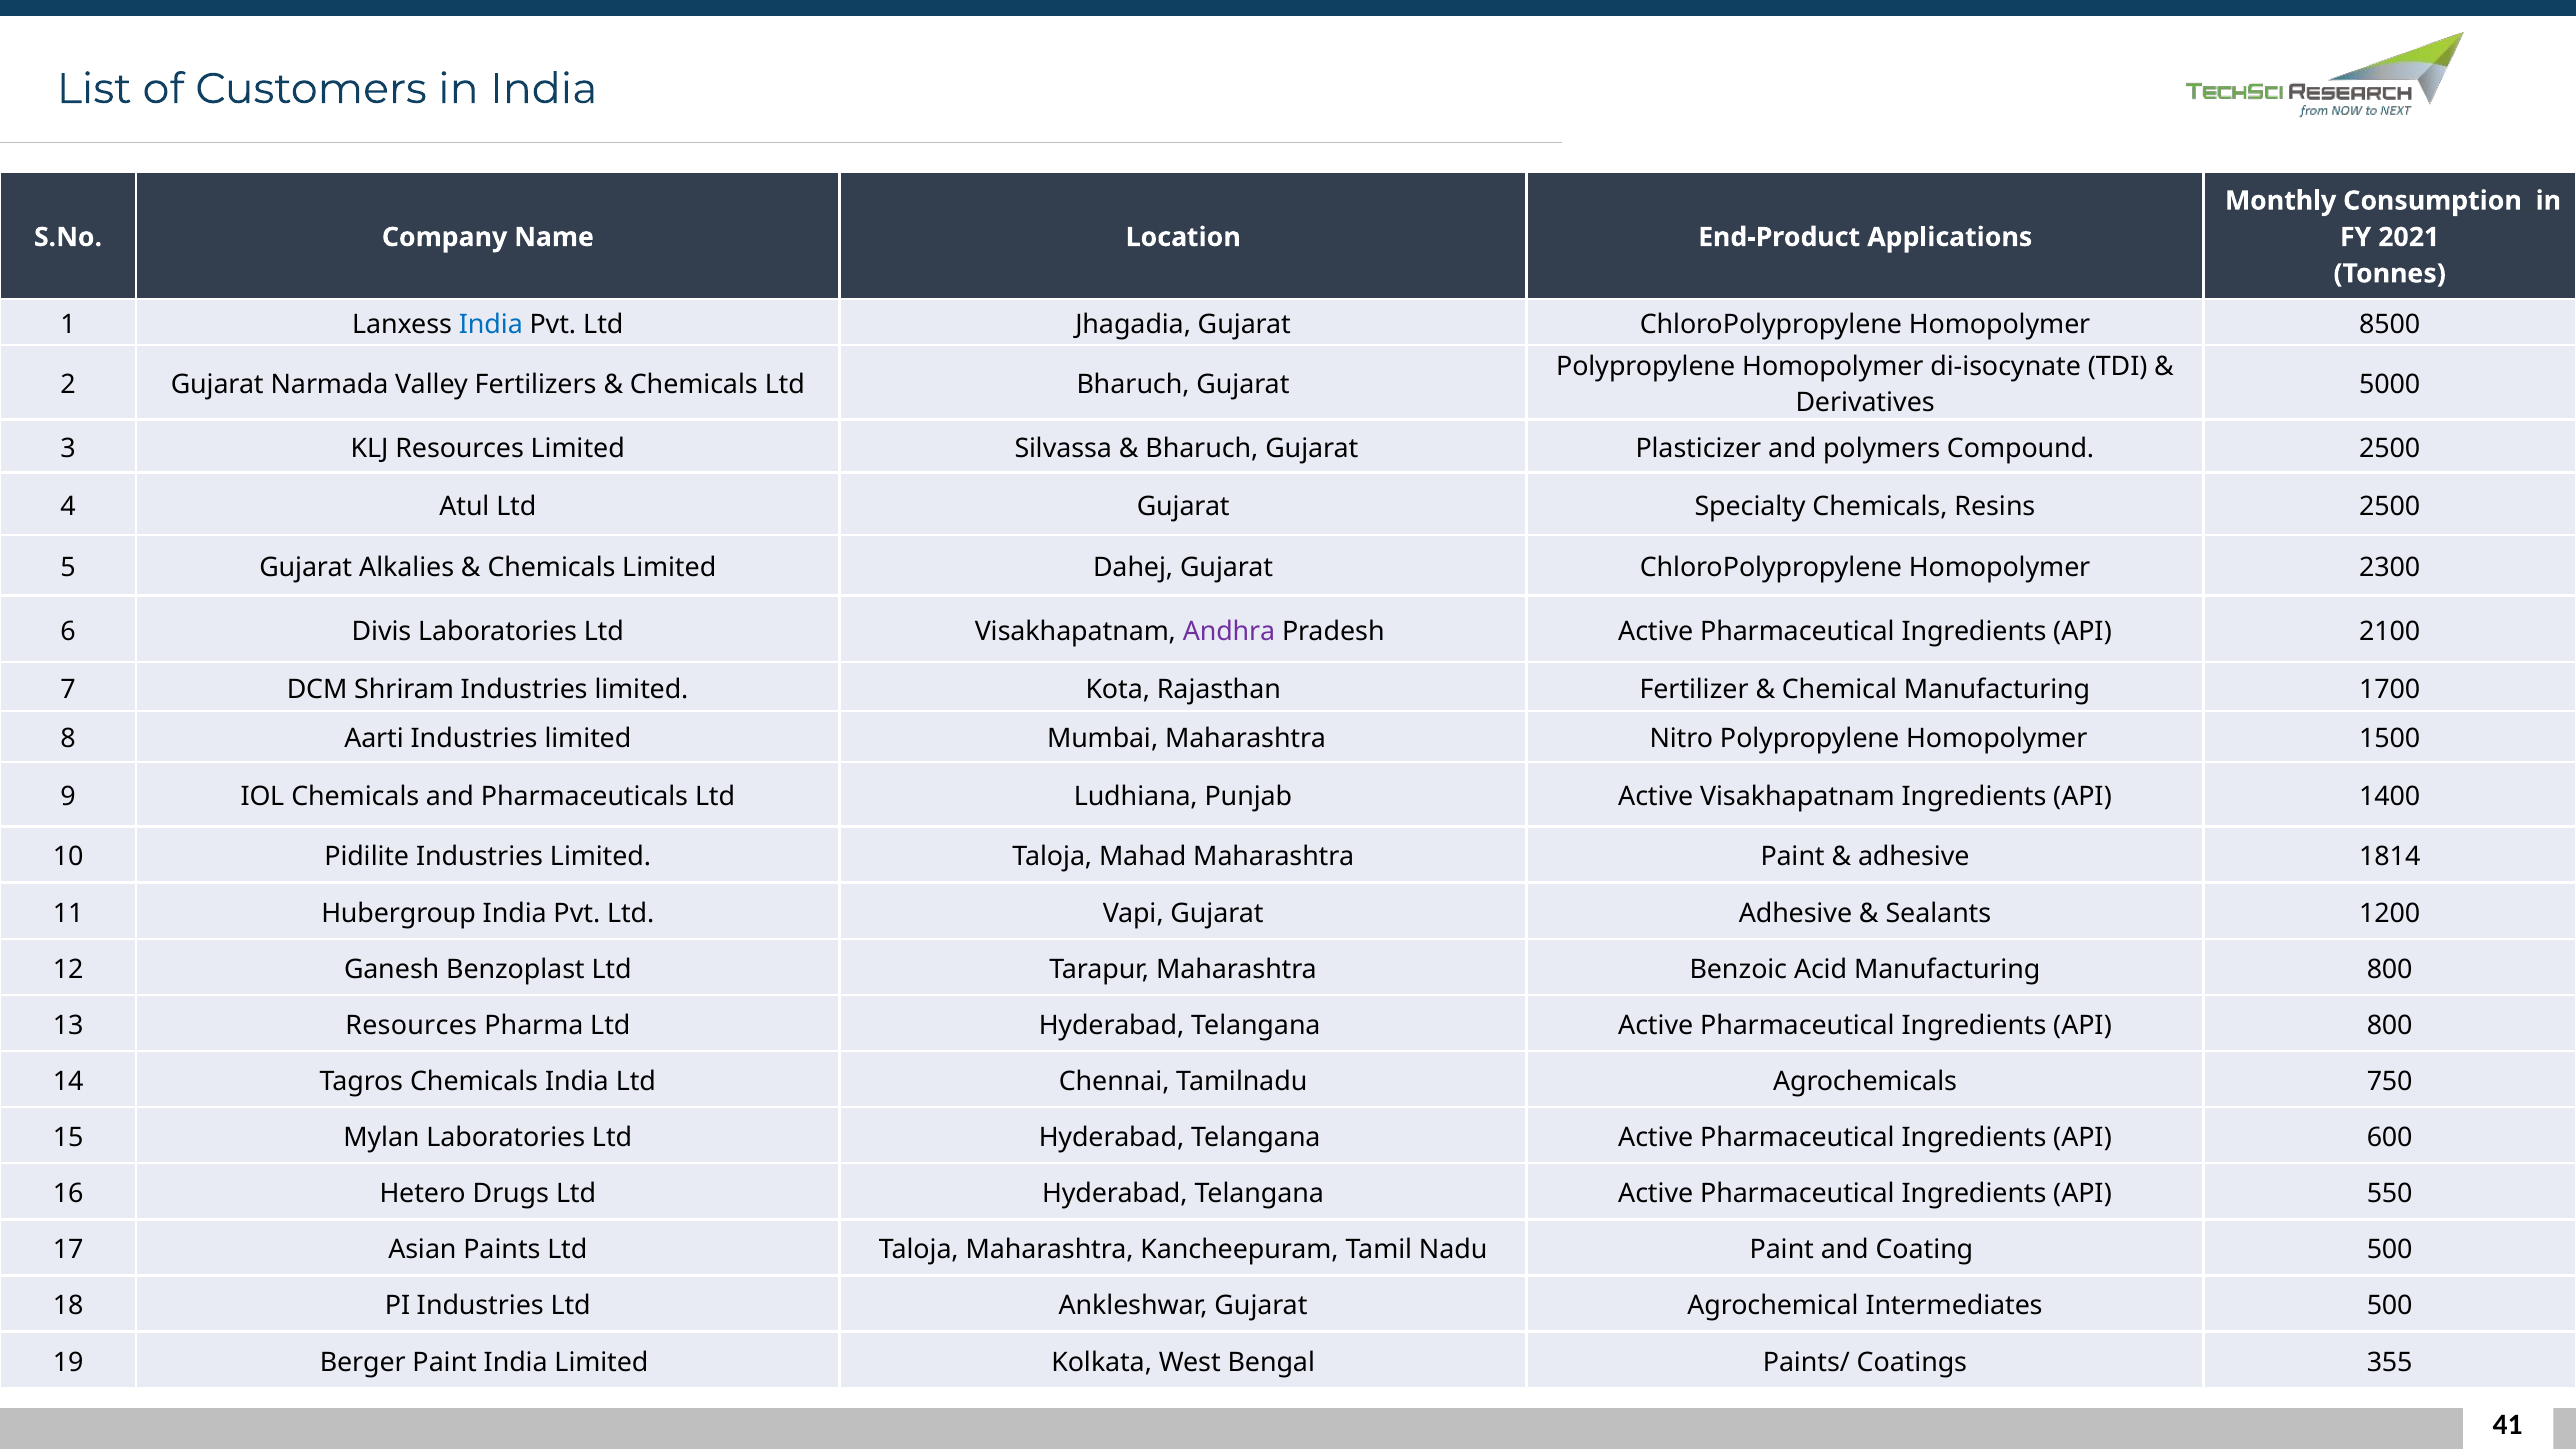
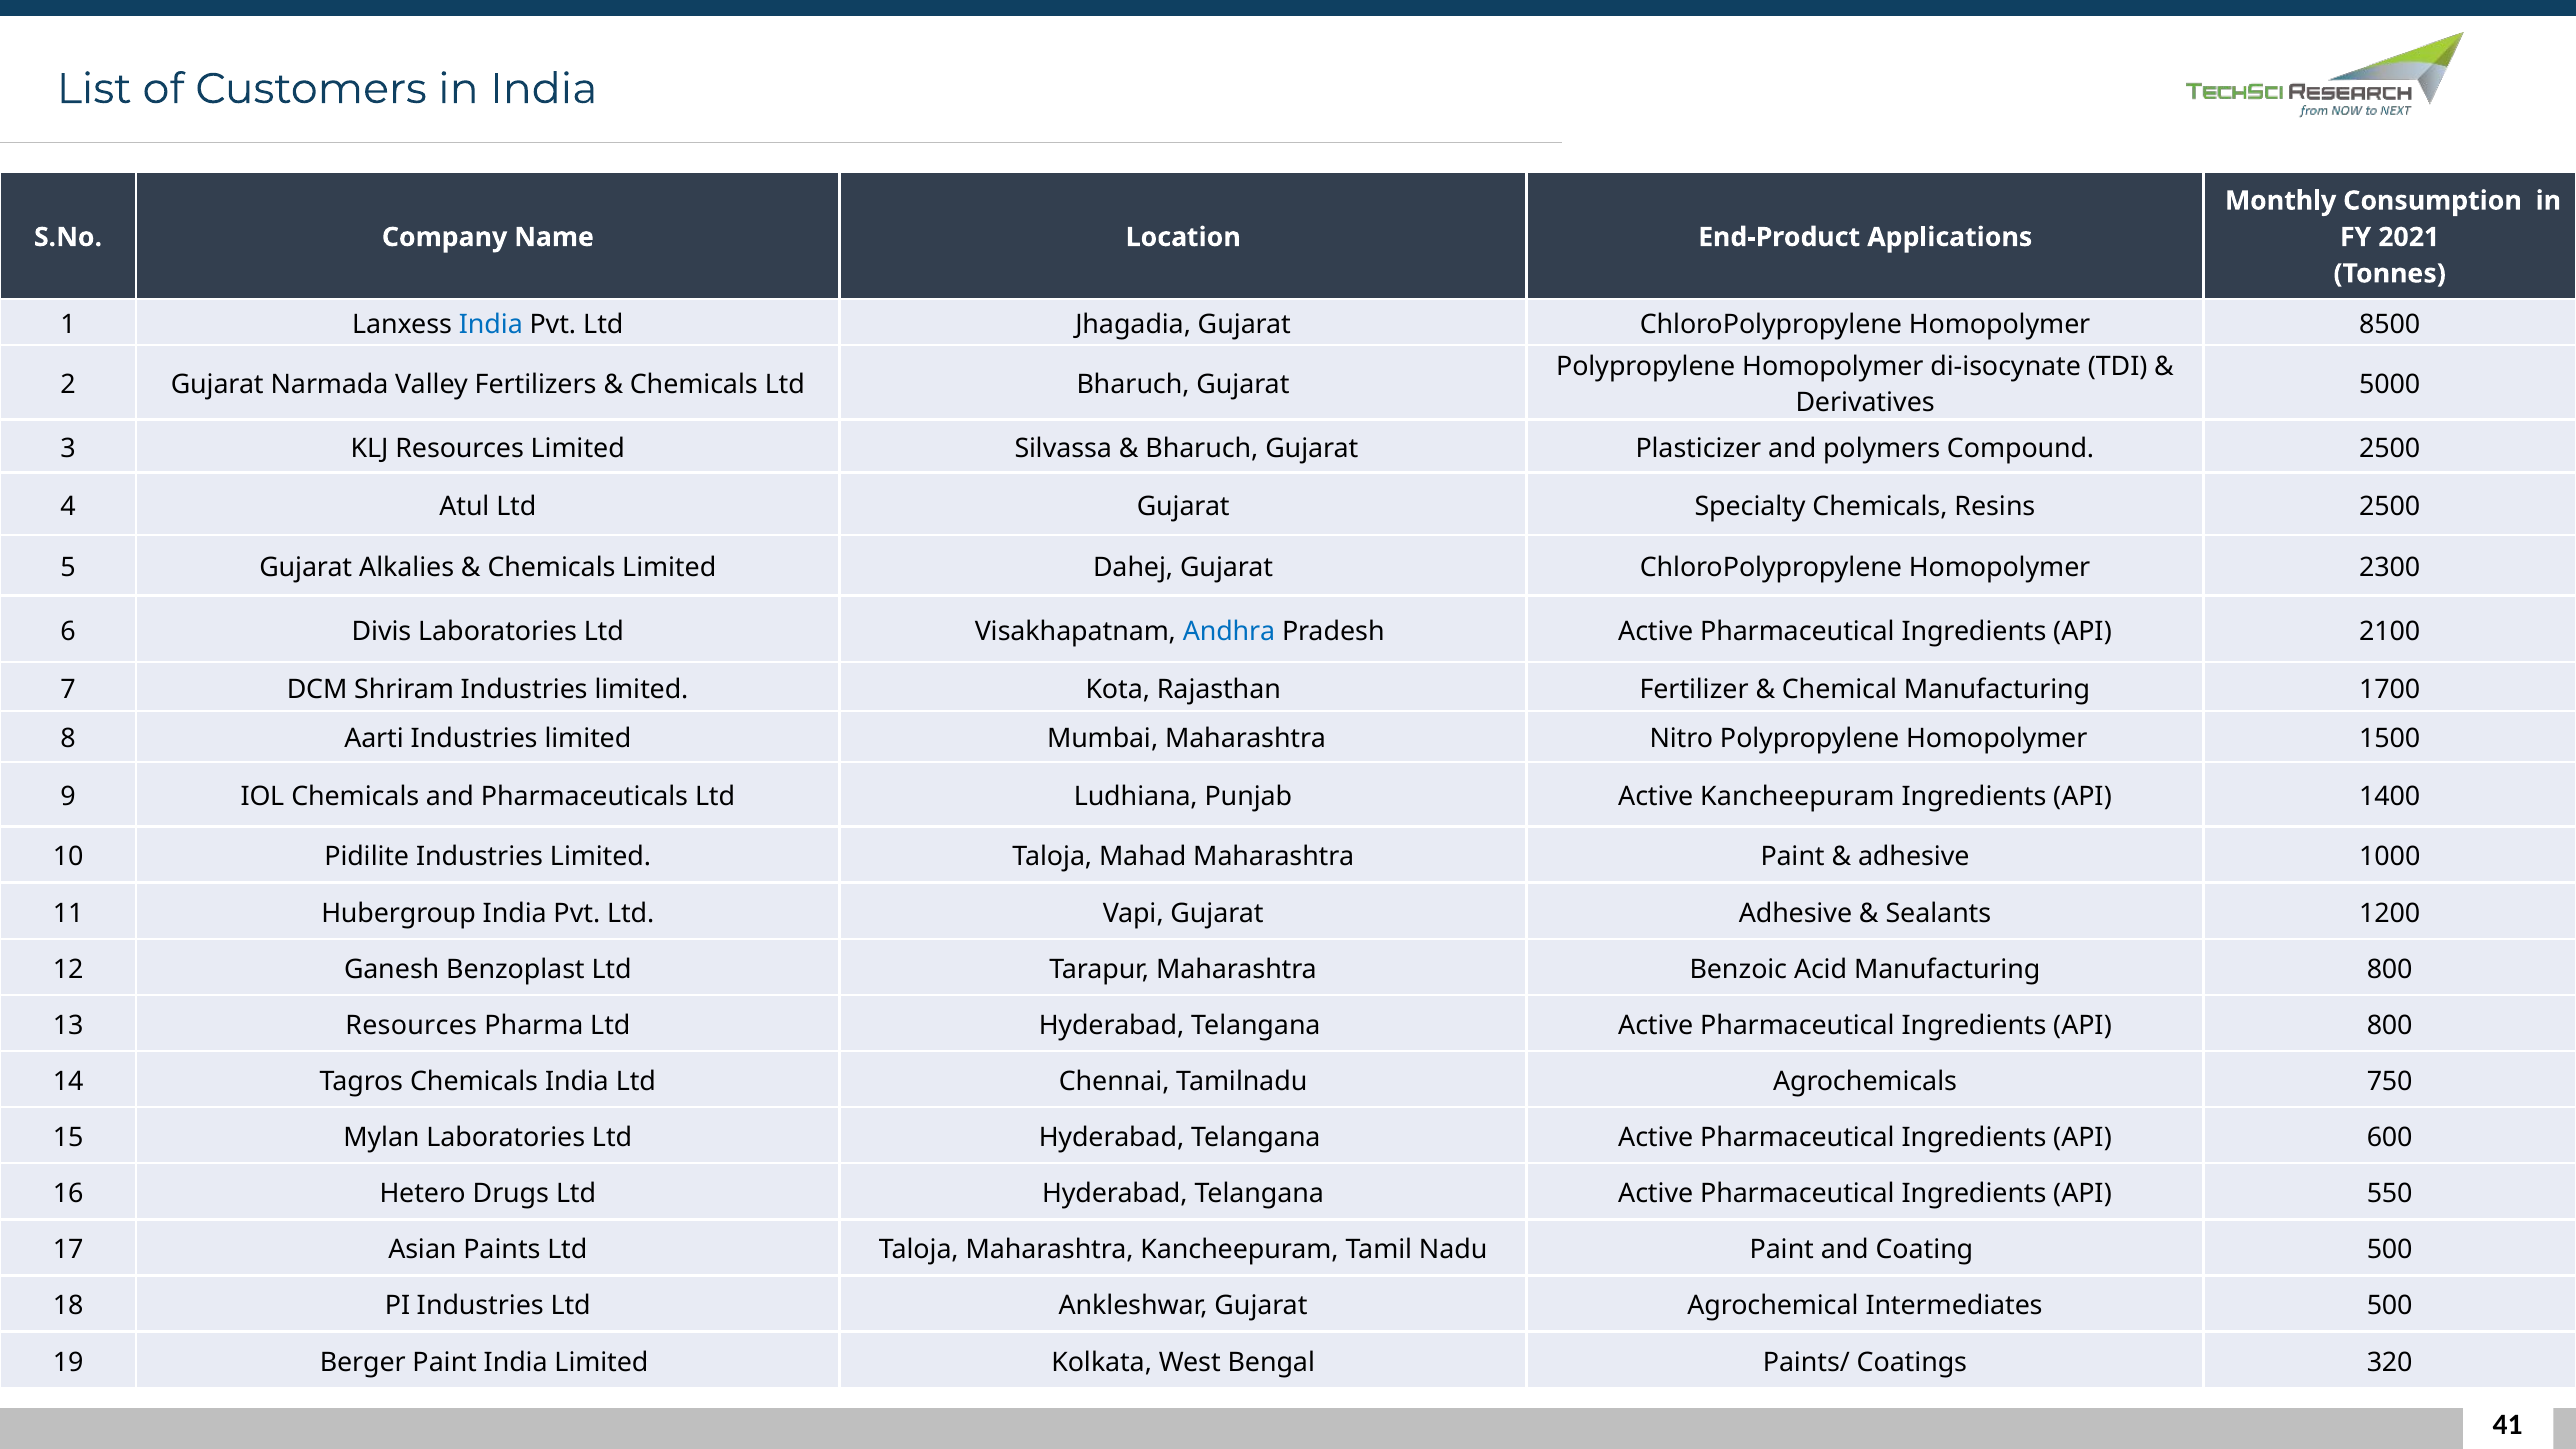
Andhra colour: purple -> blue
Active Visakhapatnam: Visakhapatnam -> Kancheepuram
1814: 1814 -> 1000
355: 355 -> 320
